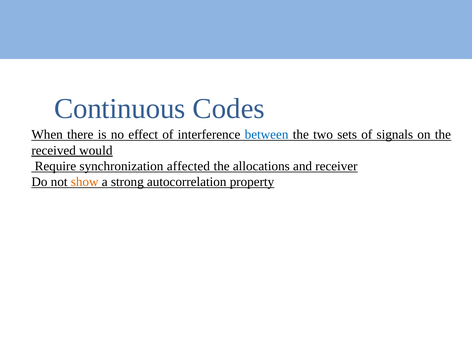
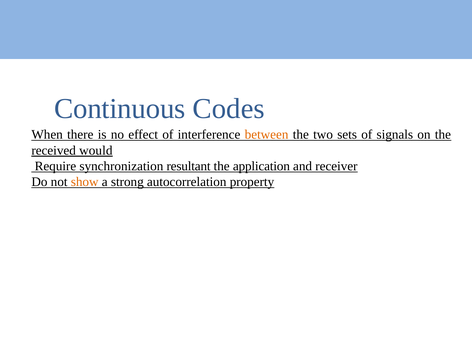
between colour: blue -> orange
affected: affected -> resultant
allocations: allocations -> application
